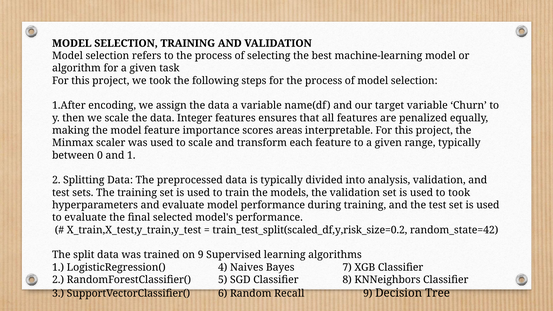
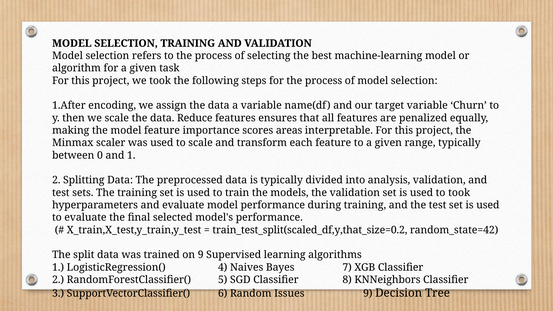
Integer: Integer -> Reduce
train_test_split(scaled_df,y,risk_size=0.2: train_test_split(scaled_df,y,risk_size=0.2 -> train_test_split(scaled_df,y,that_size=0.2
Recall: Recall -> Issues
